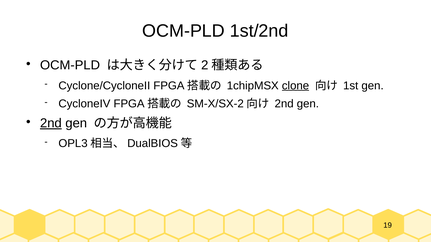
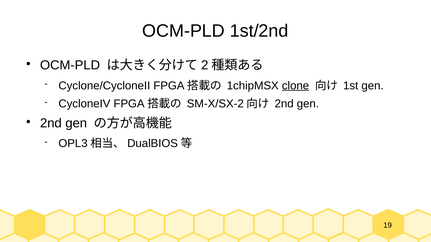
2nd at (51, 123) underline: present -> none
